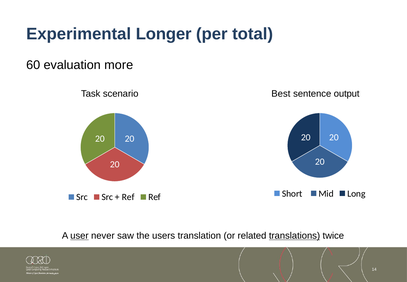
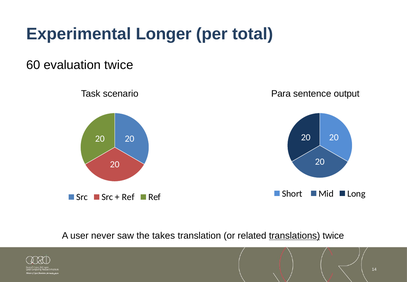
evaluation more: more -> twice
Best: Best -> Para
user underline: present -> none
users: users -> takes
